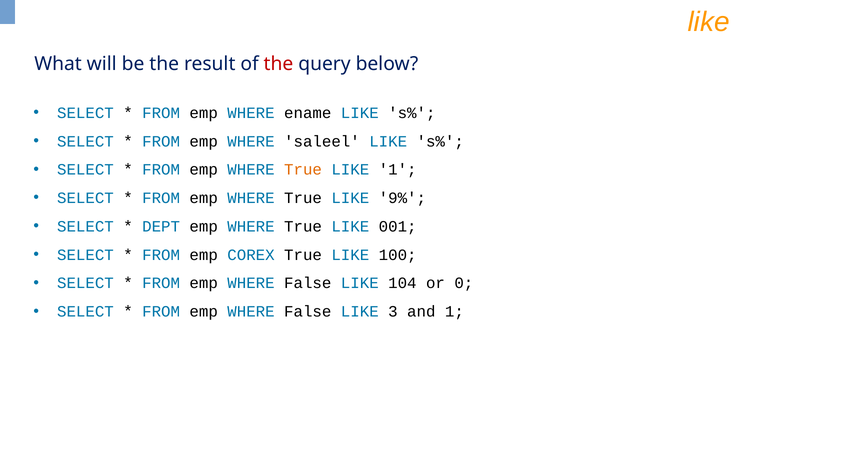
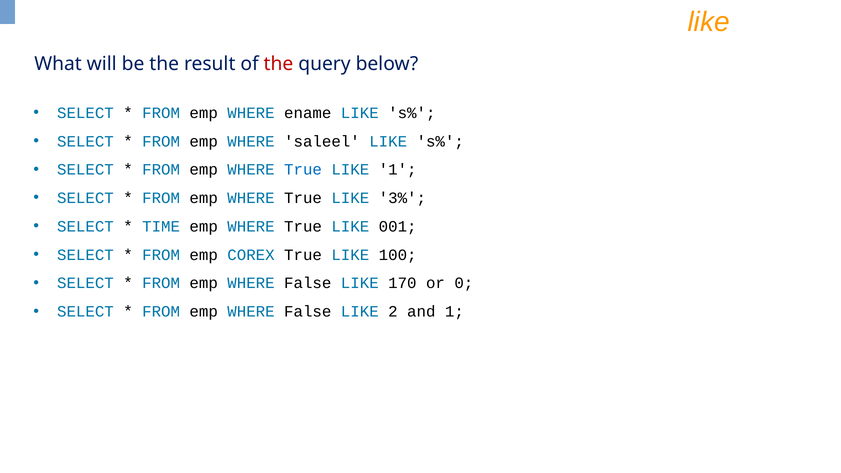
True at (303, 170) colour: orange -> blue
9%: 9% -> 3%
DEPT: DEPT -> TIME
104: 104 -> 170
3: 3 -> 2
